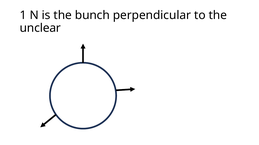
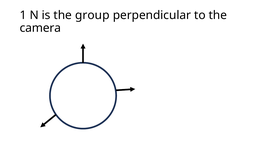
bunch: bunch -> group
unclear: unclear -> camera
